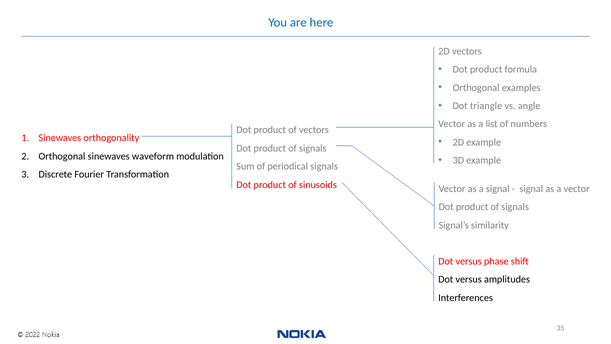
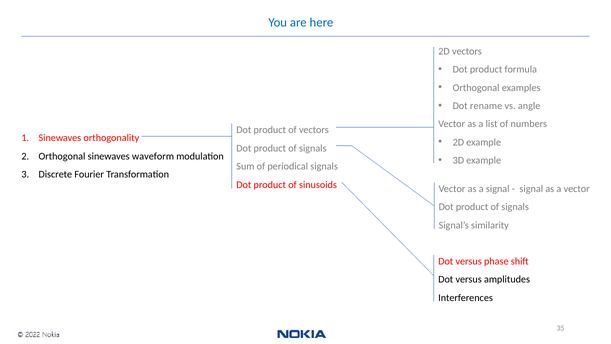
triangle: triangle -> rename
